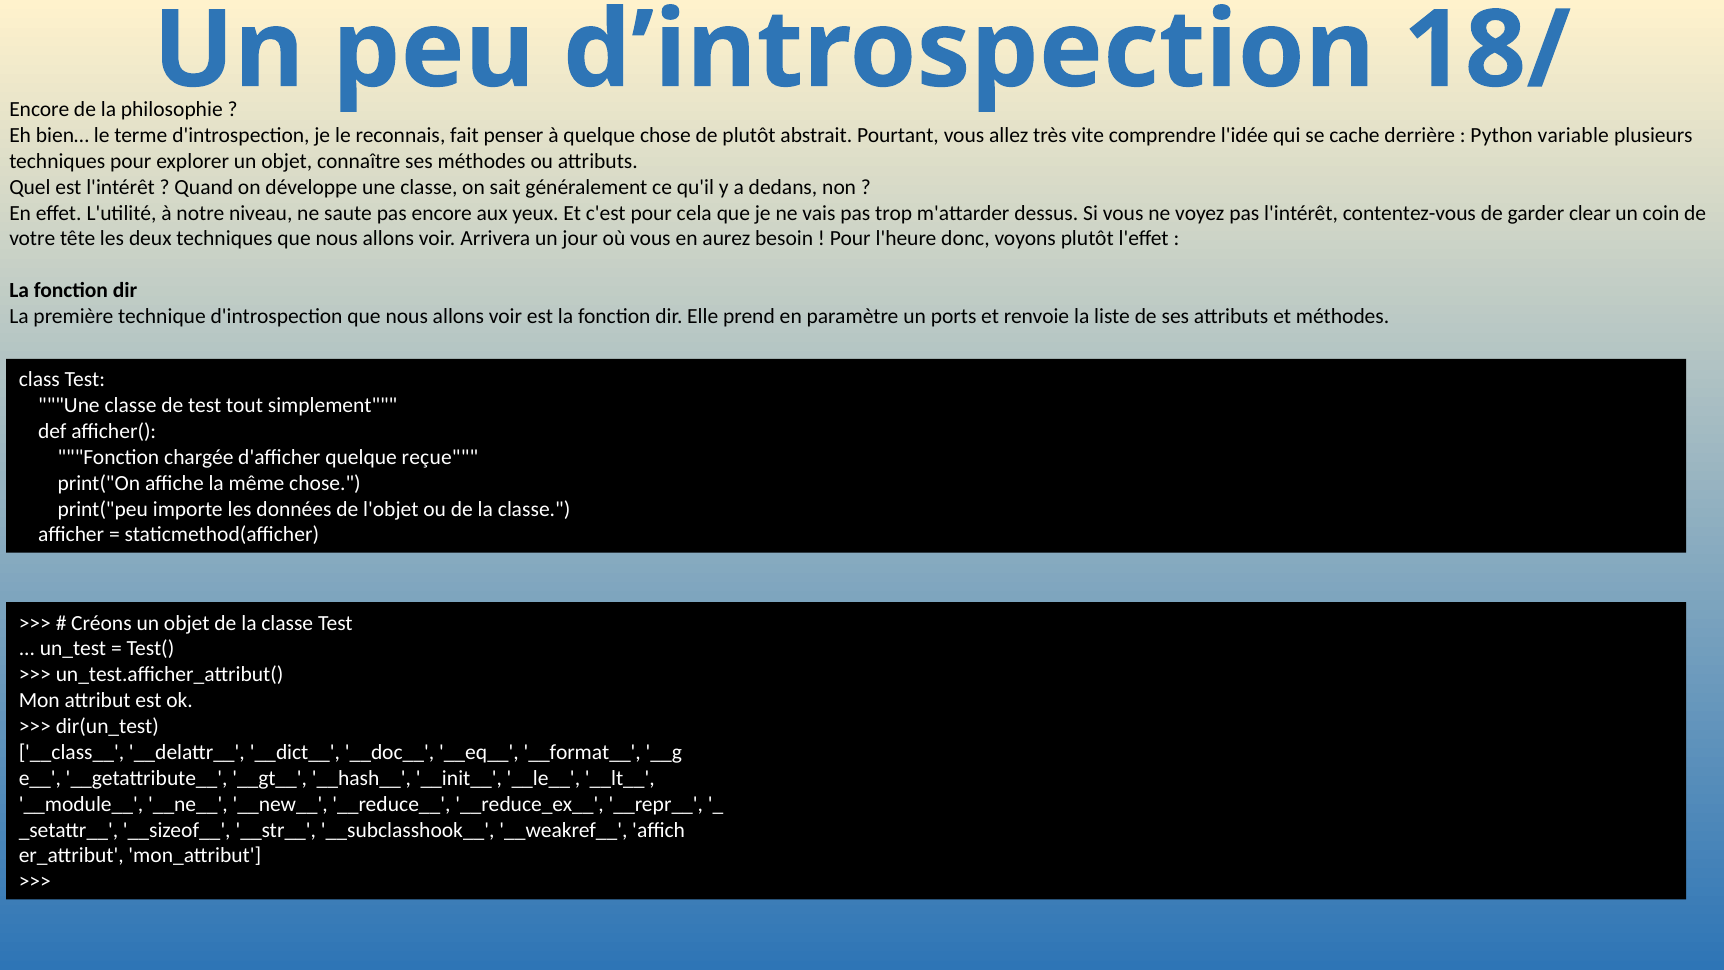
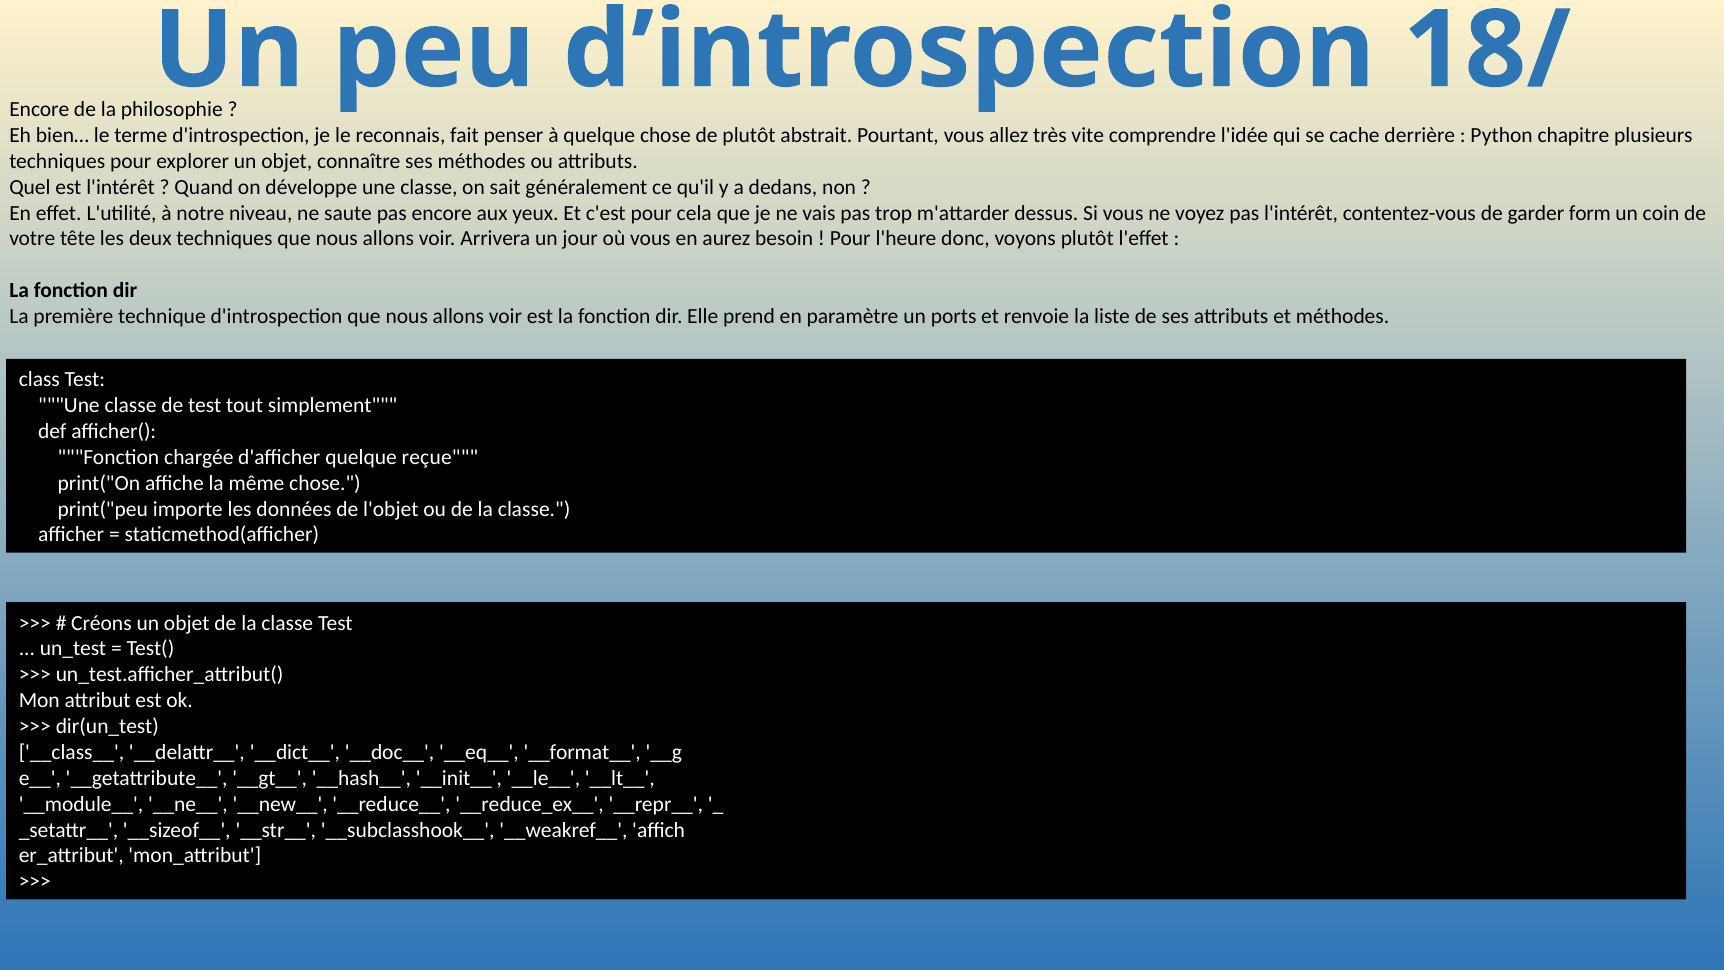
variable: variable -> chapitre
clear: clear -> form
